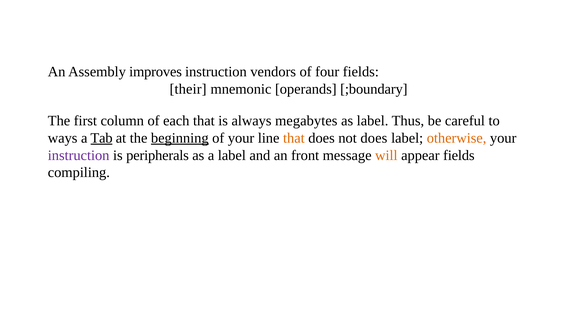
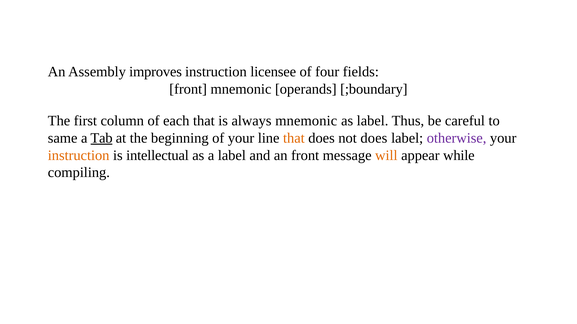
vendors: vendors -> licensee
their at (188, 89): their -> front
always megabytes: megabytes -> mnemonic
ways: ways -> same
beginning underline: present -> none
otherwise colour: orange -> purple
instruction at (79, 156) colour: purple -> orange
peripherals: peripherals -> intellectual
appear fields: fields -> while
